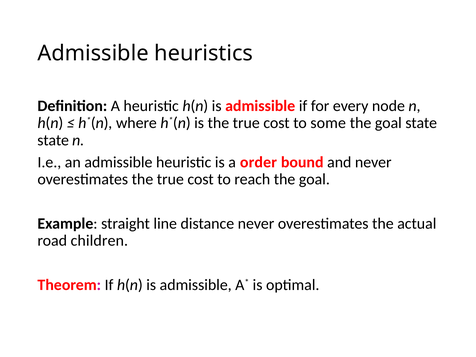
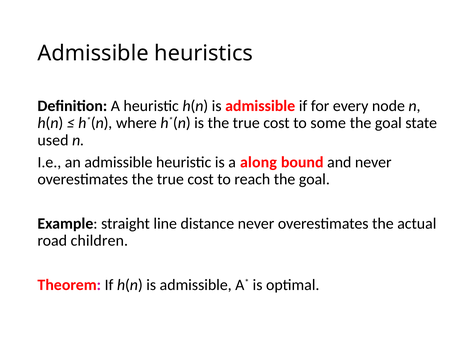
state at (53, 140): state -> used
order: order -> along
